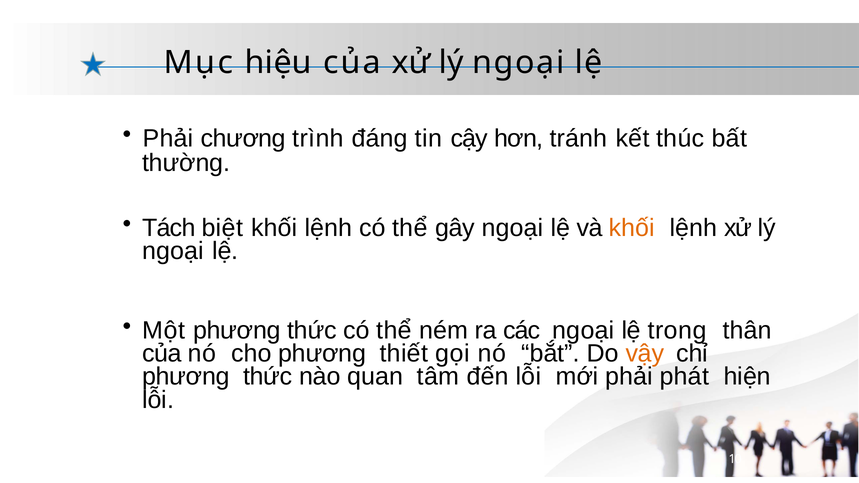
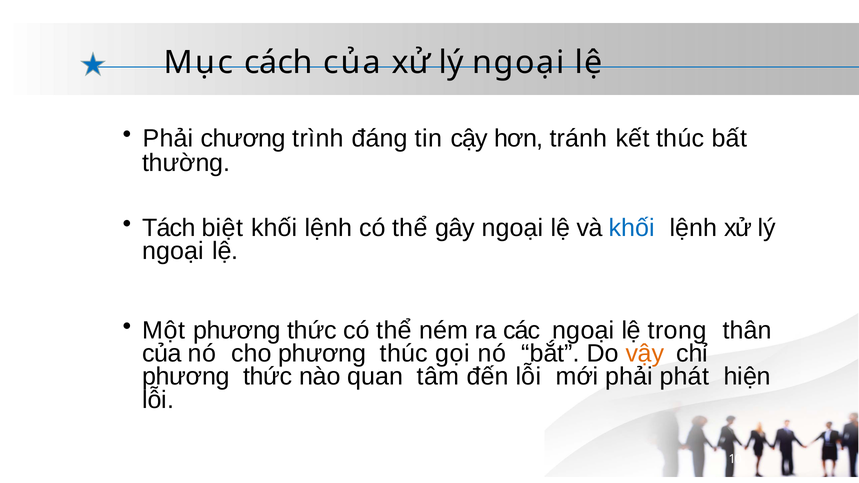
hiệu: hiệu -> cách
khối at (632, 228) colour: orange -> blue
phương thiết: thiết -> thúc
